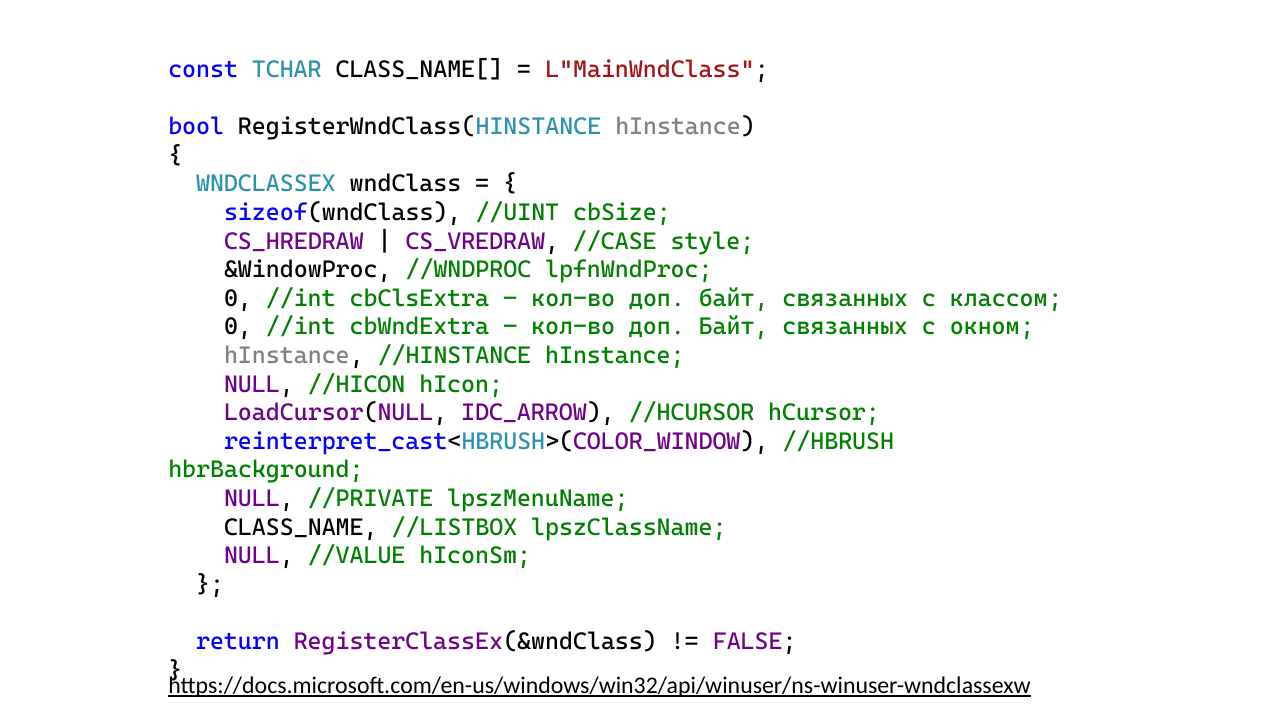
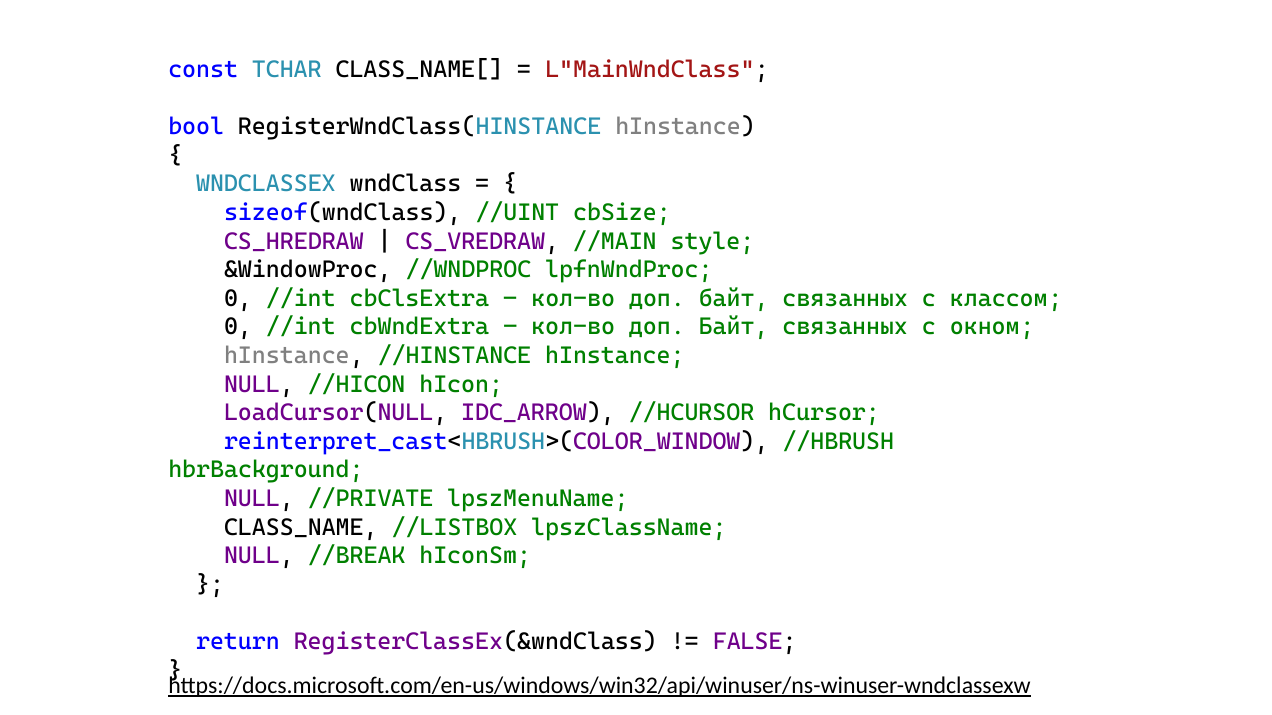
//CASE: //CASE -> //MAIN
//VALUE: //VALUE -> //BREAK
